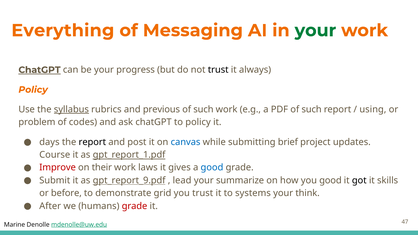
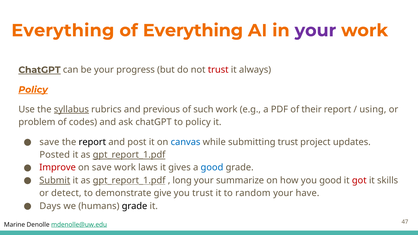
of Messaging: Messaging -> Everything
your at (315, 30) colour: green -> purple
trust at (218, 70) colour: black -> red
Policy at (33, 90) underline: none -> present
PDF of such: such -> their
days at (49, 142): days -> save
submitting brief: brief -> trust
Course: Course -> Posted
on their: their -> save
Submit underline: none -> present
gpt_report_9.pdf at (129, 180): gpt_report_9.pdf -> gpt_report_1.pdf
lead: lead -> long
got colour: black -> red
before: before -> detect
grid: grid -> give
systems: systems -> random
think: think -> have
After: After -> Days
grade at (135, 206) colour: red -> black
